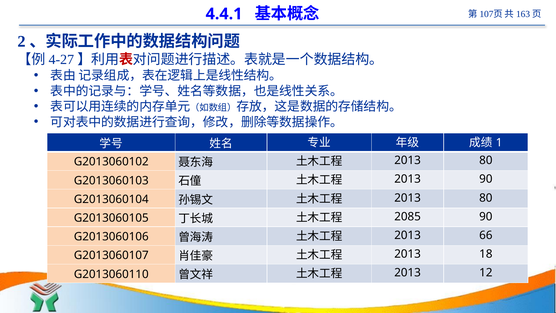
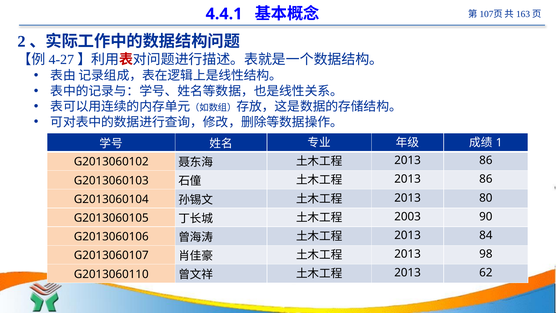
80 at (486, 160): 80 -> 86
90 at (486, 179): 90 -> 86
2085: 2085 -> 2003
66: 66 -> 84
18: 18 -> 98
12: 12 -> 62
